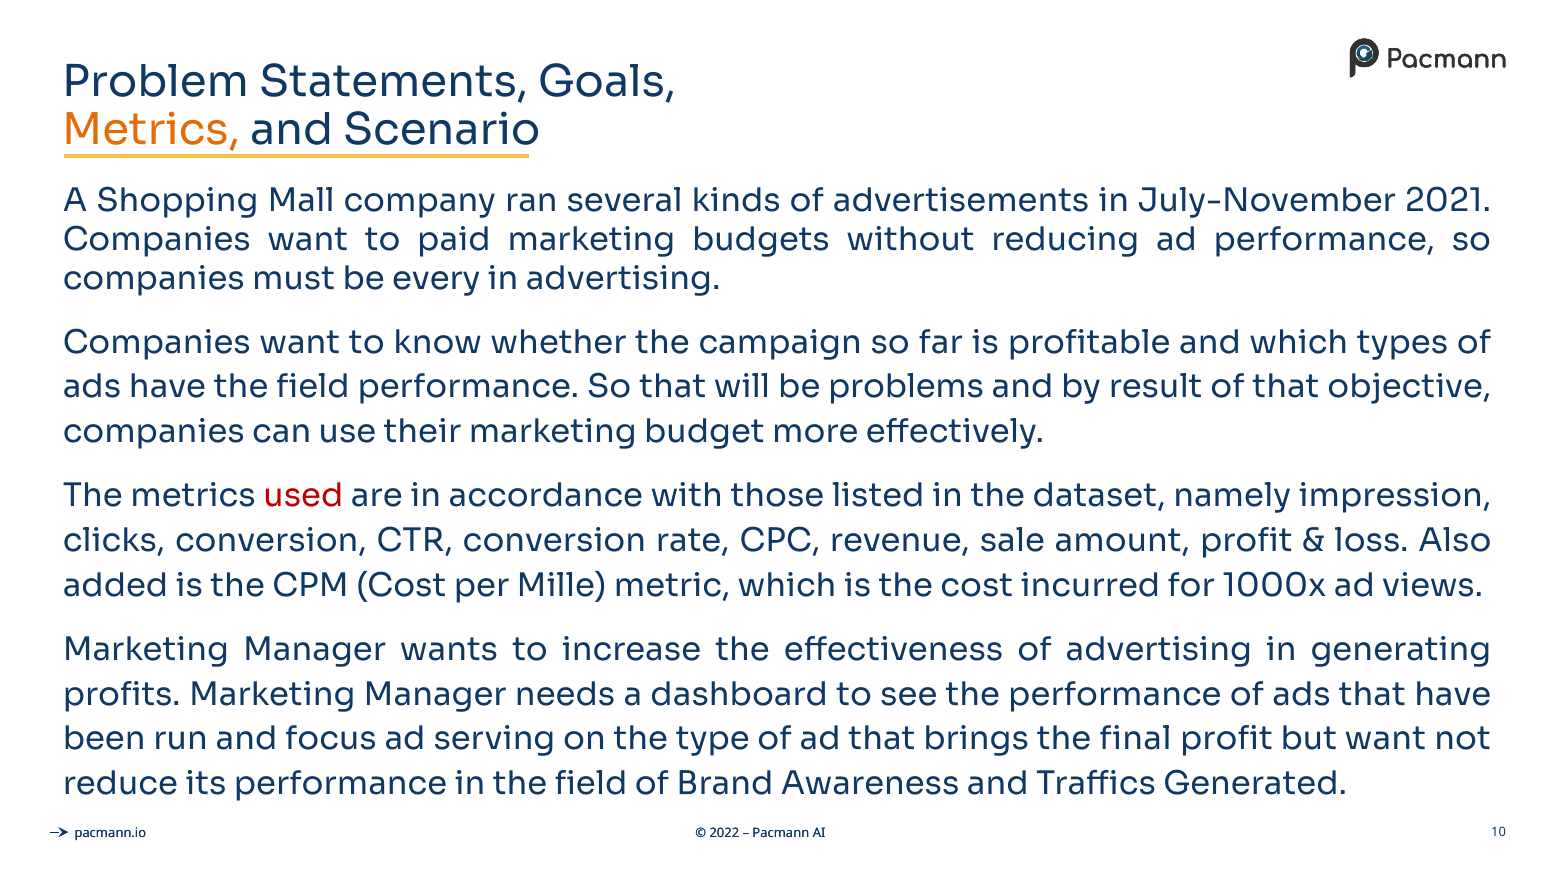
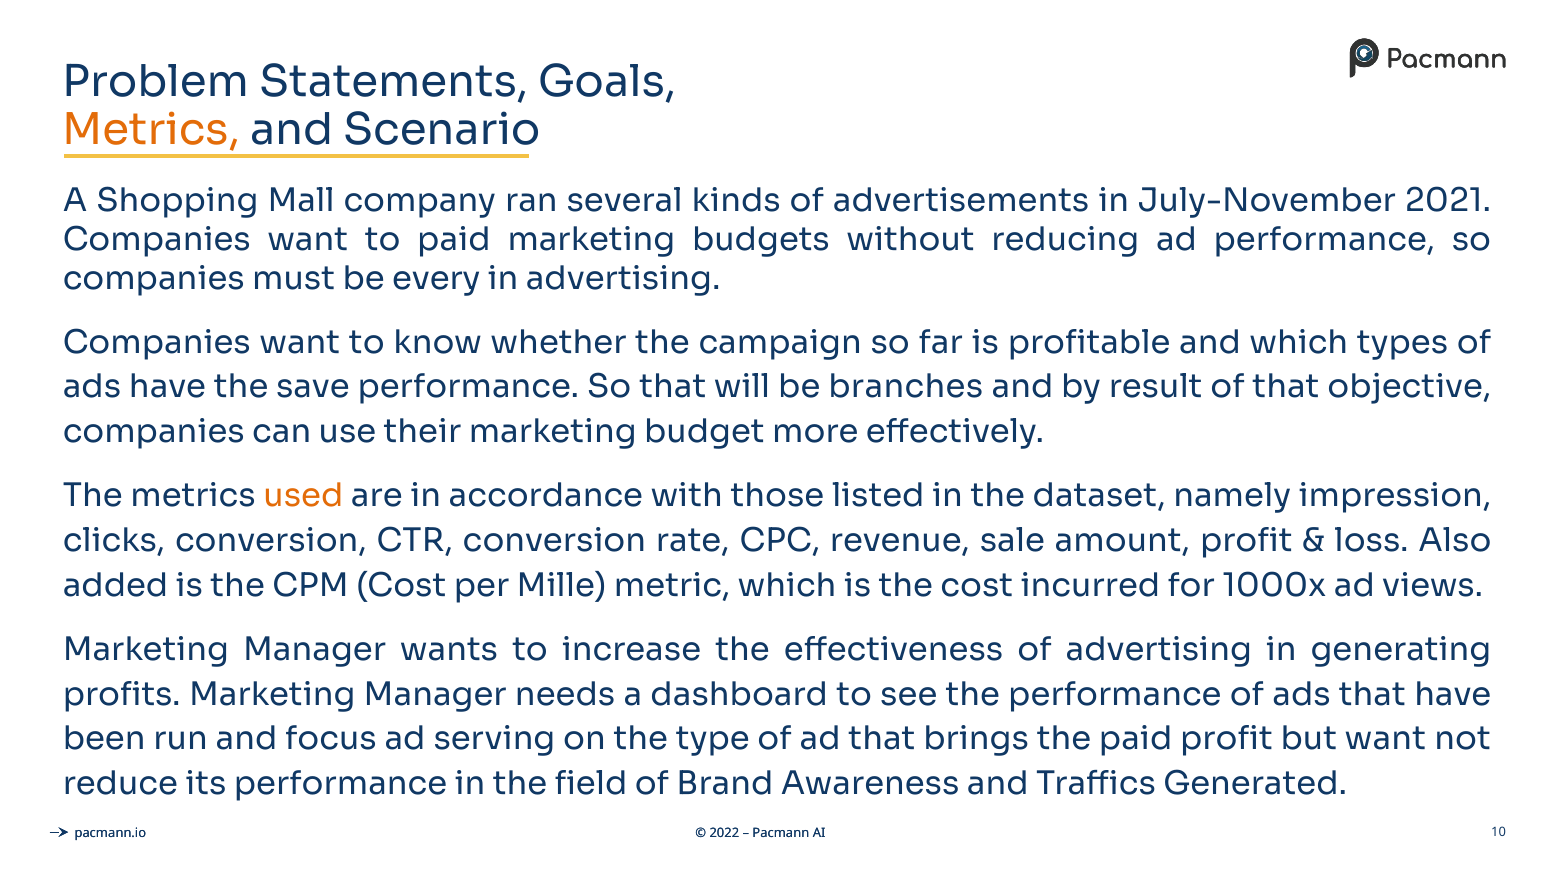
have the field: field -> save
problems: problems -> branches
used colour: red -> orange
the final: final -> paid
